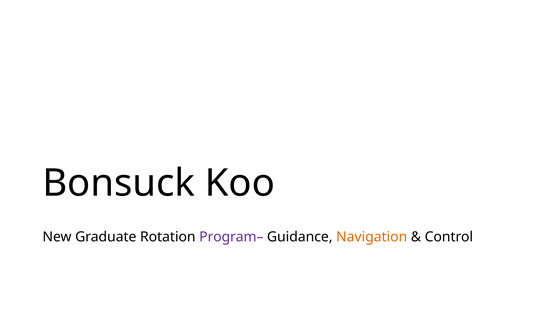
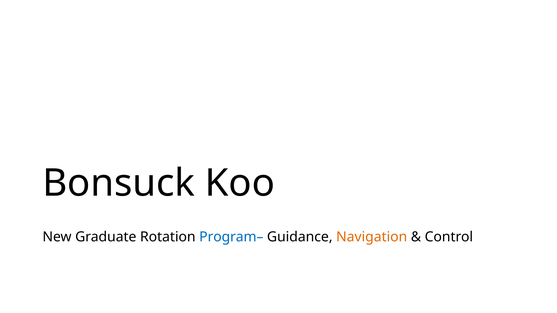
Program– colour: purple -> blue
